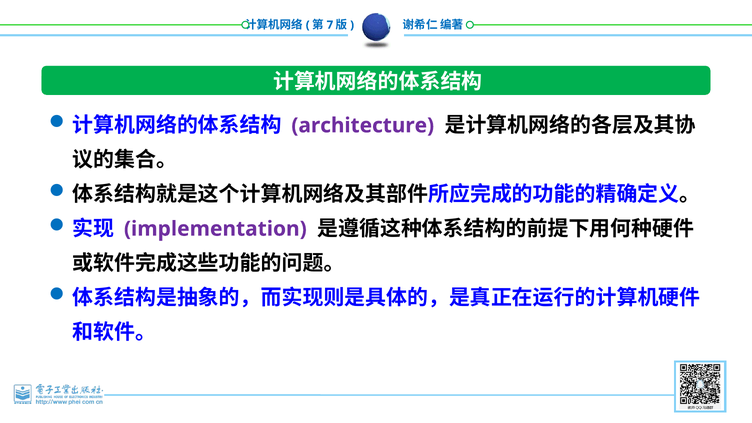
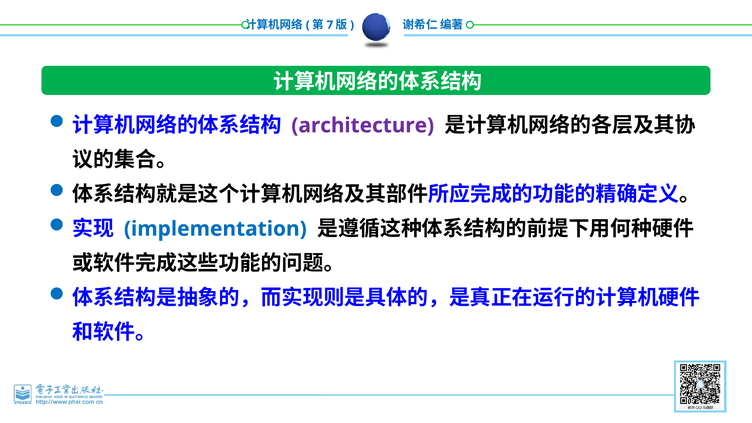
implementation colour: purple -> blue
